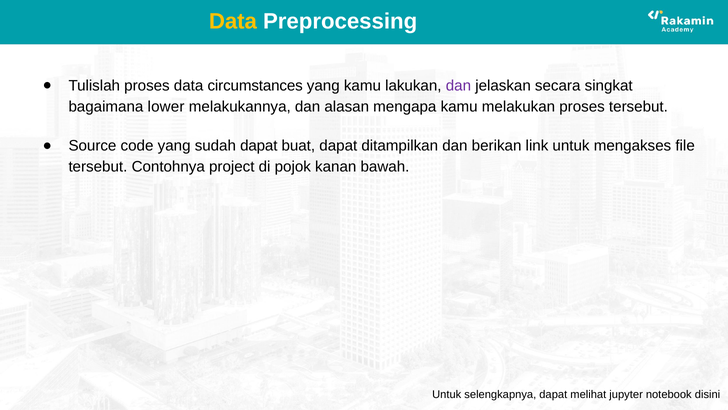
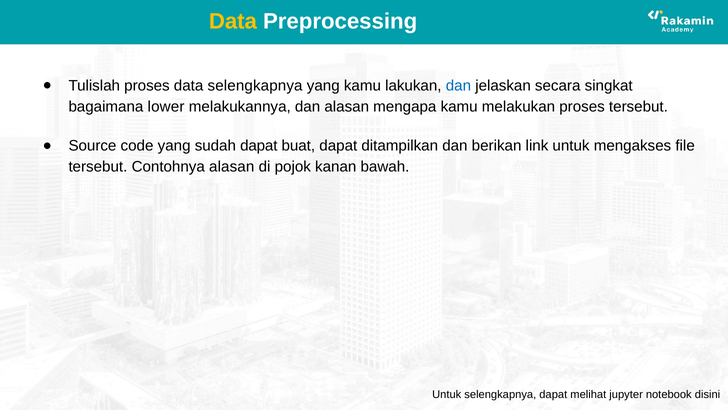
data circumstances: circumstances -> selengkapnya
dan at (458, 86) colour: purple -> blue
Contohnya project: project -> alasan
